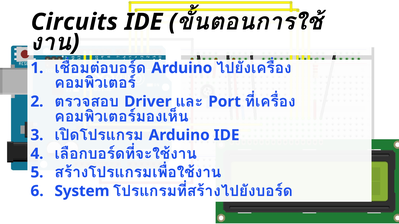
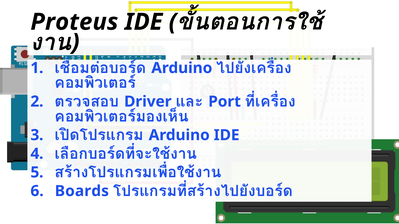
Circuits: Circuits -> Proteus
System: System -> Boards
